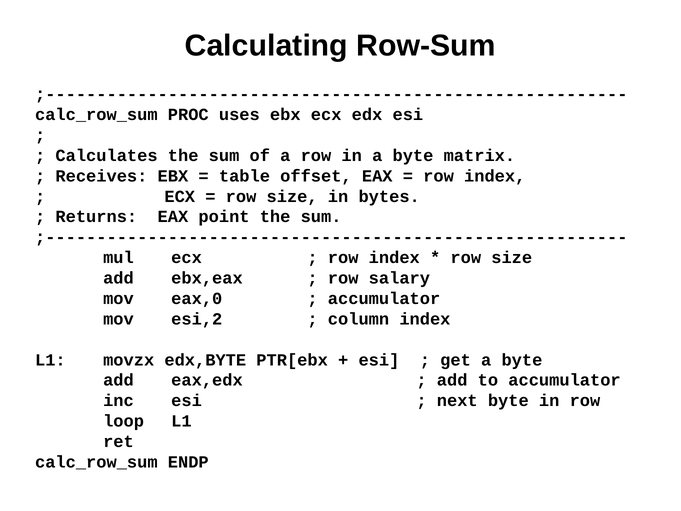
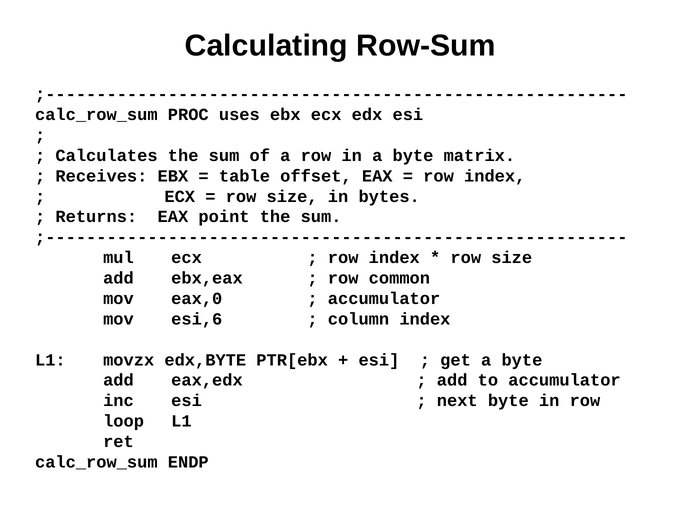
salary: salary -> common
esi,2: esi,2 -> esi,6
